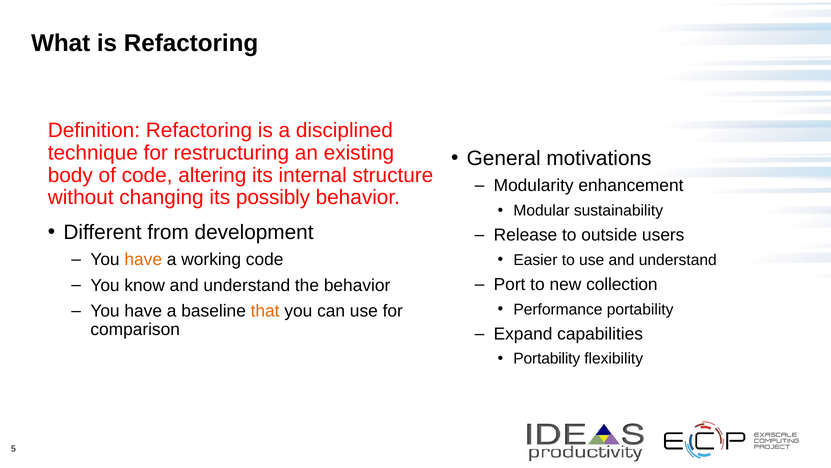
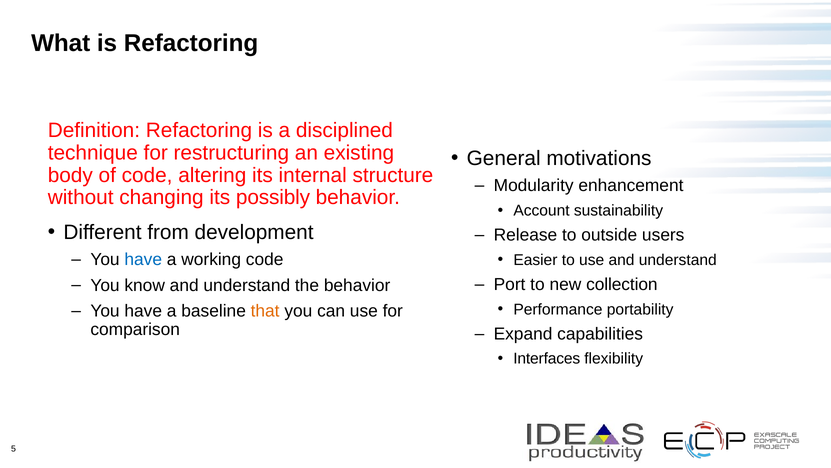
Modular: Modular -> Account
have at (143, 259) colour: orange -> blue
Portability at (547, 358): Portability -> Interfaces
